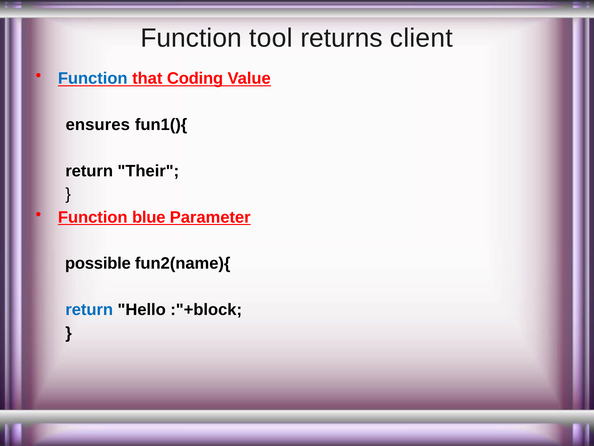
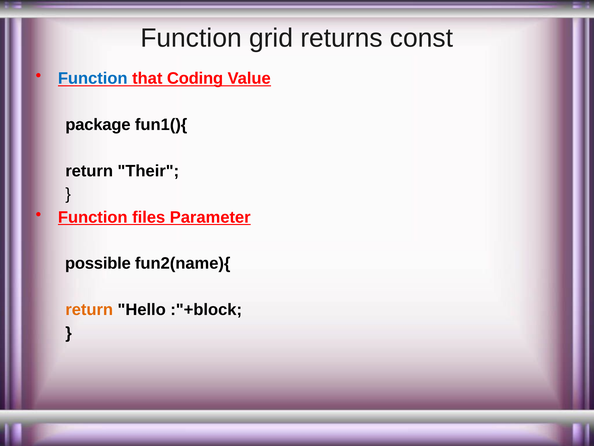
tool: tool -> grid
client: client -> const
ensures: ensures -> package
blue: blue -> files
return at (89, 309) colour: blue -> orange
